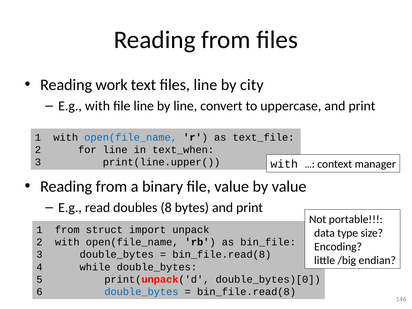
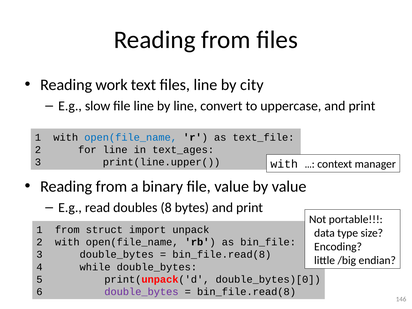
E.g with: with -> slow
text_when: text_when -> text_ages
double_bytes at (141, 292) colour: blue -> purple
